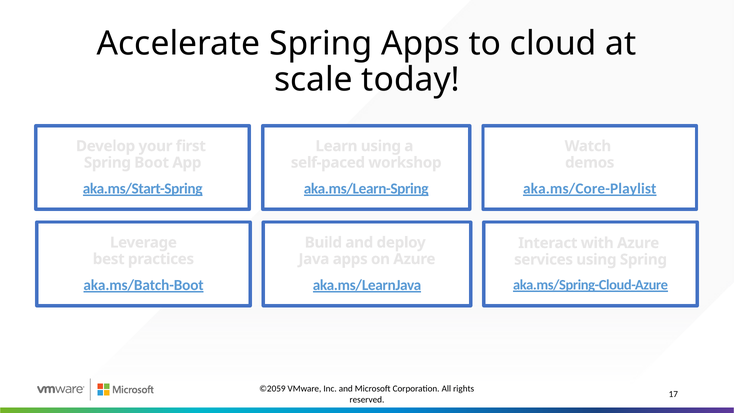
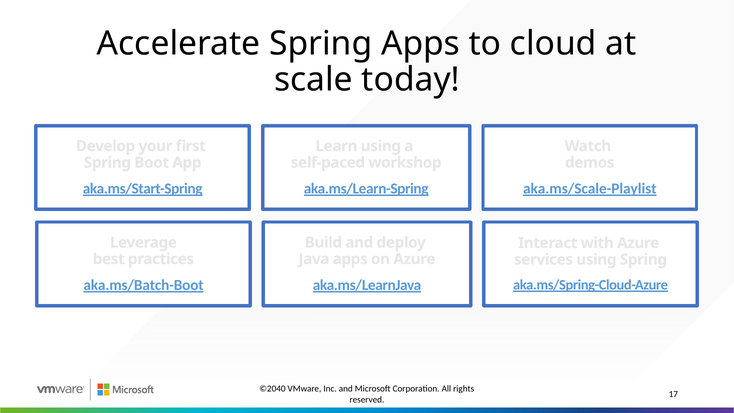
aka.ms/Core-Playlist: aka.ms/Core-Playlist -> aka.ms/Scale-Playlist
©2059: ©2059 -> ©2040
